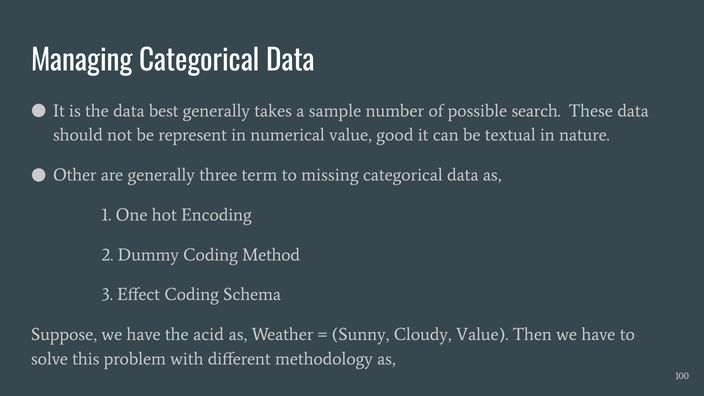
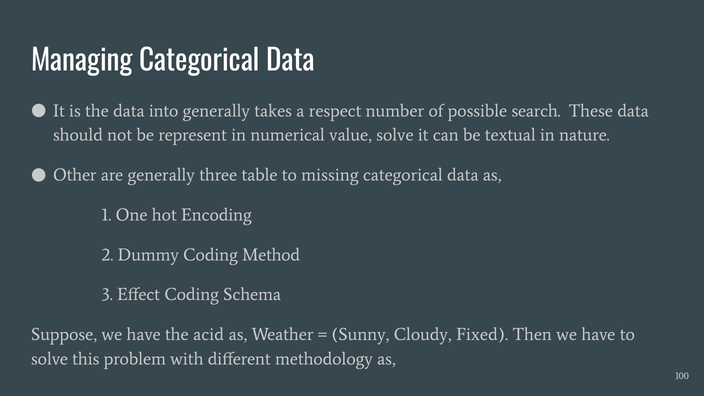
best: best -> into
sample: sample -> respect
value good: good -> solve
term: term -> table
Cloudy Value: Value -> Fixed
